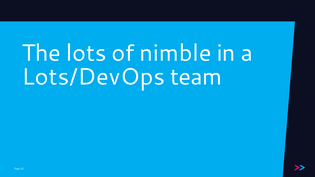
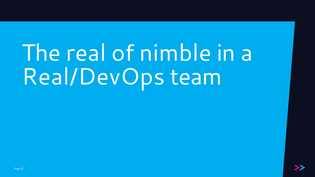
lots: lots -> real
Lots/DevOps: Lots/DevOps -> Real/DevOps
